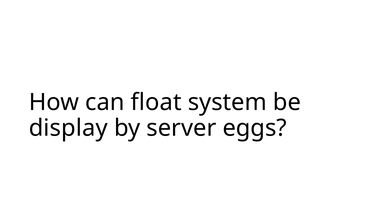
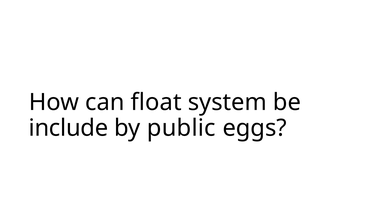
display: display -> include
server: server -> public
